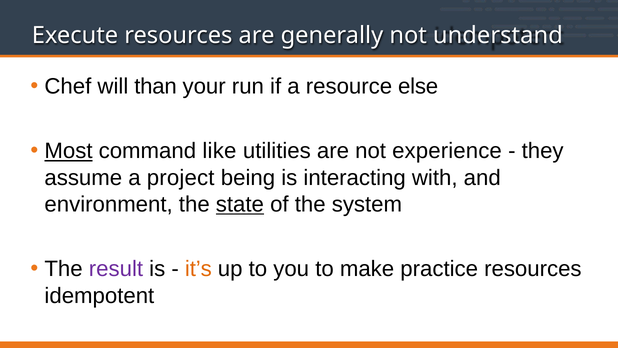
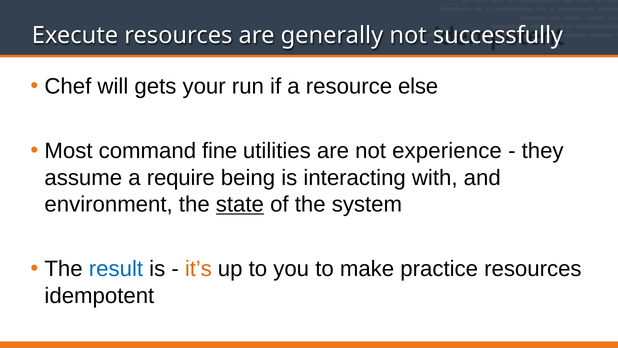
understand: understand -> successfully
than: than -> gets
Most underline: present -> none
like: like -> fine
project: project -> require
result colour: purple -> blue
